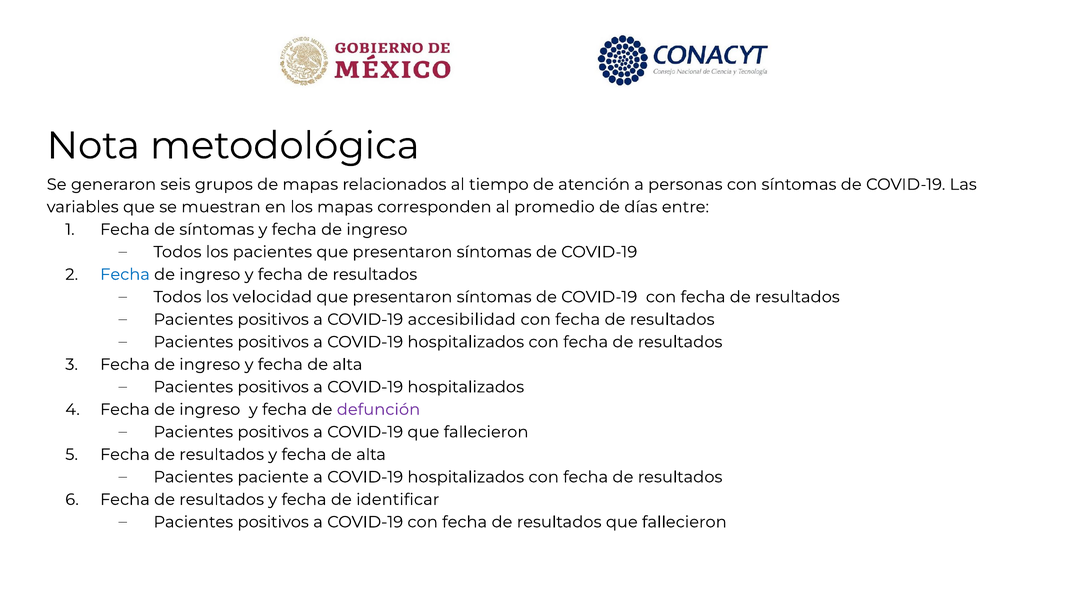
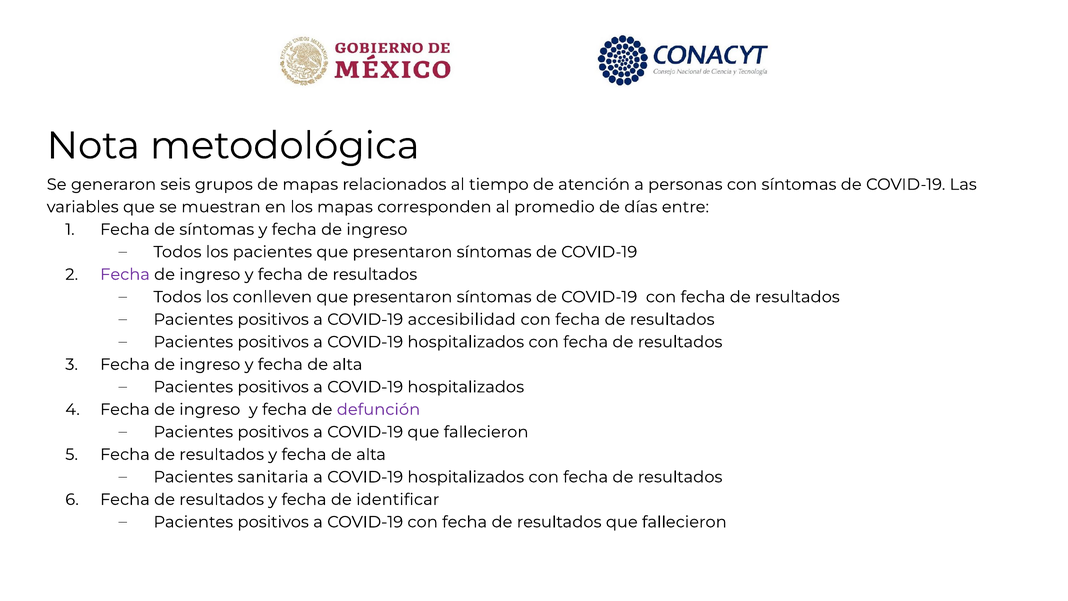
Fecha at (125, 274) colour: blue -> purple
velocidad: velocidad -> conlleven
paciente: paciente -> sanitaria
